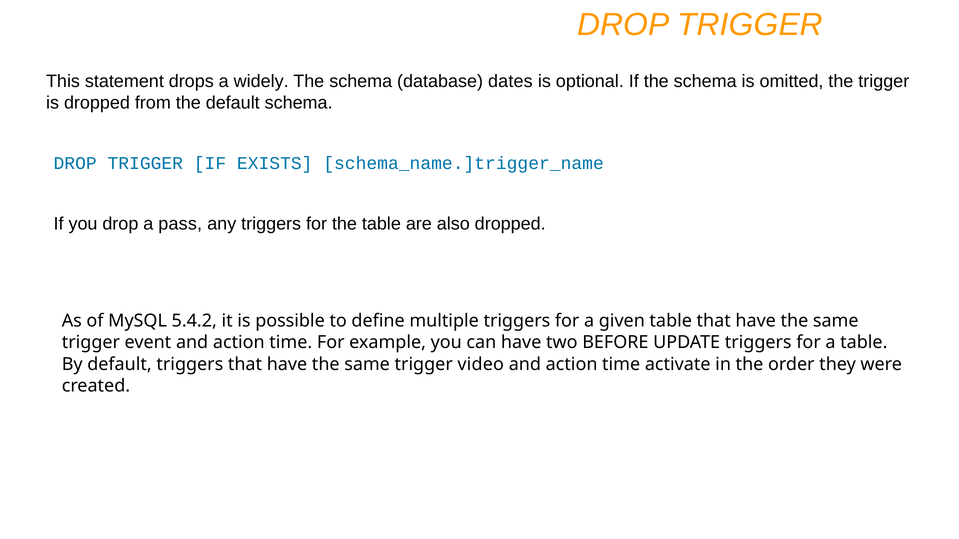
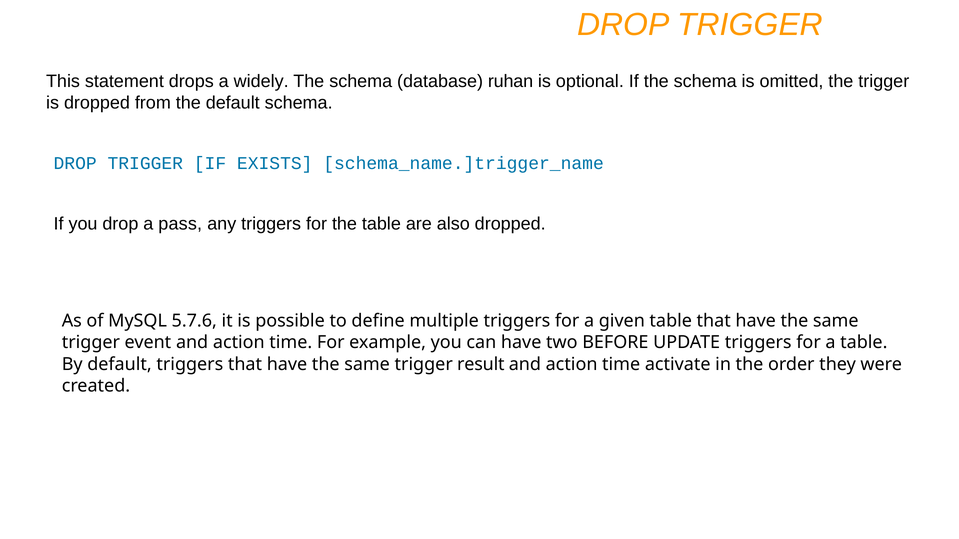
dates: dates -> ruhan
5.4.2: 5.4.2 -> 5.7.6
video: video -> result
